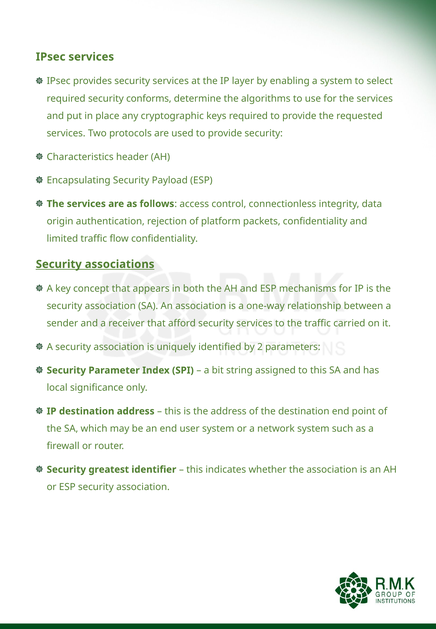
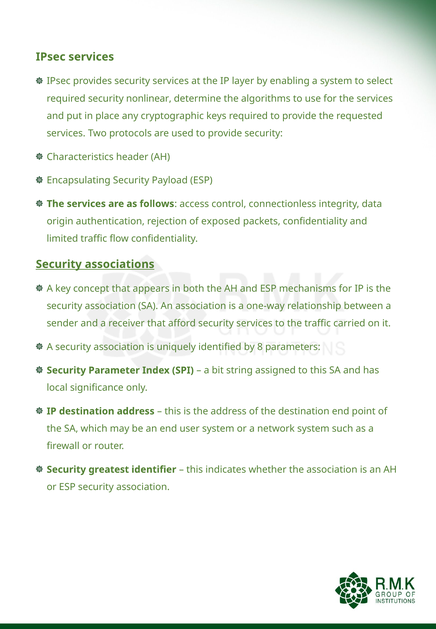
conforms: conforms -> nonlinear
platform: platform -> exposed
2: 2 -> 8
